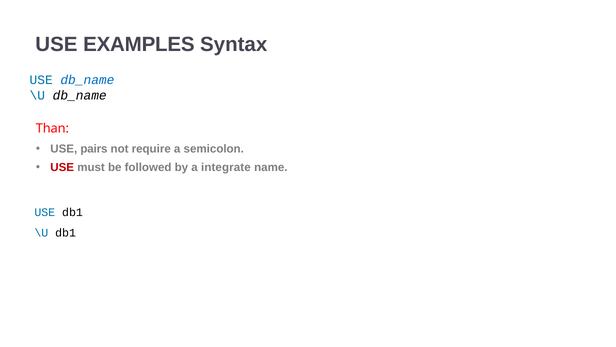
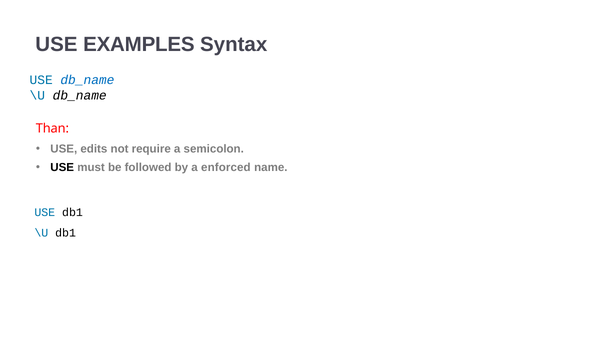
pairs: pairs -> edits
USE at (62, 167) colour: red -> black
integrate: integrate -> enforced
